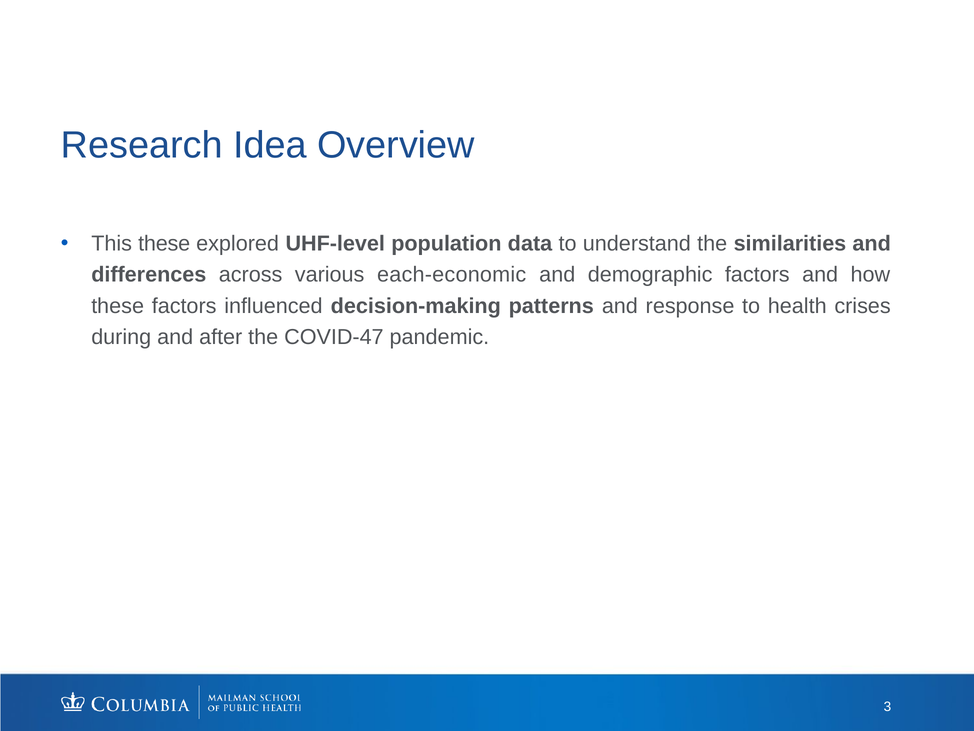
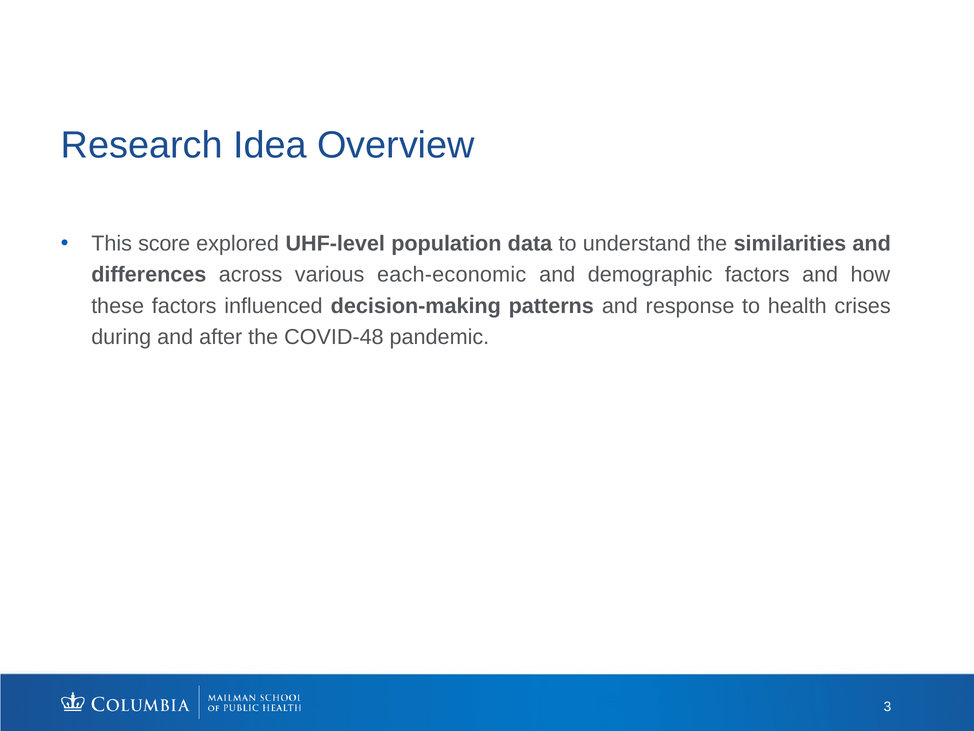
This these: these -> score
COVID-47: COVID-47 -> COVID-48
